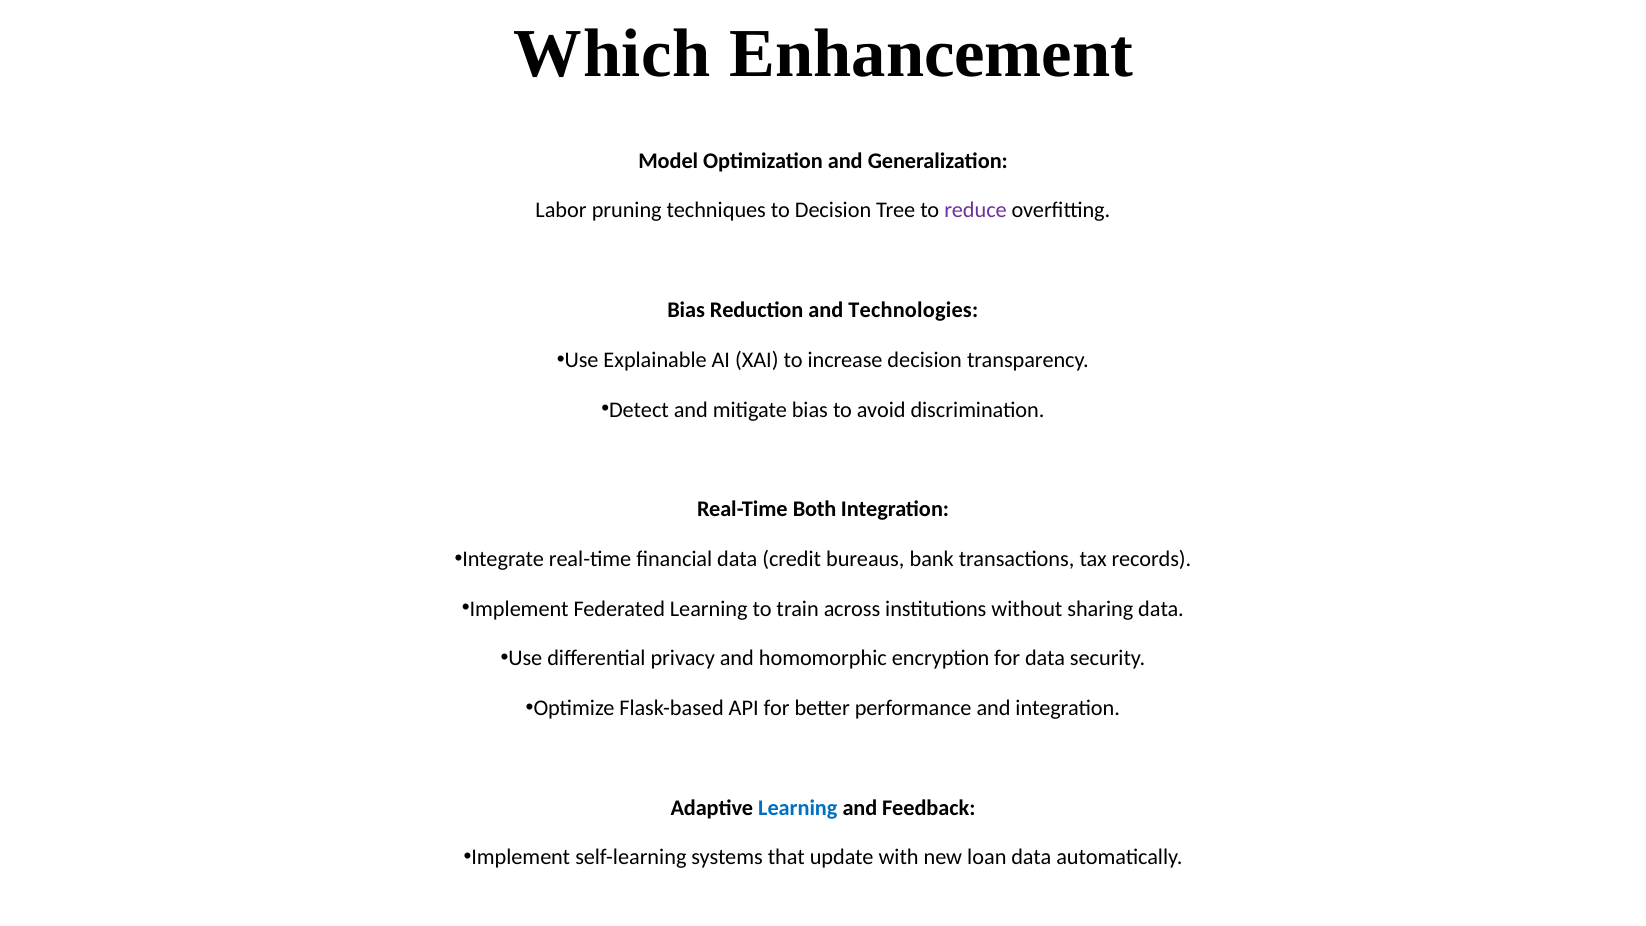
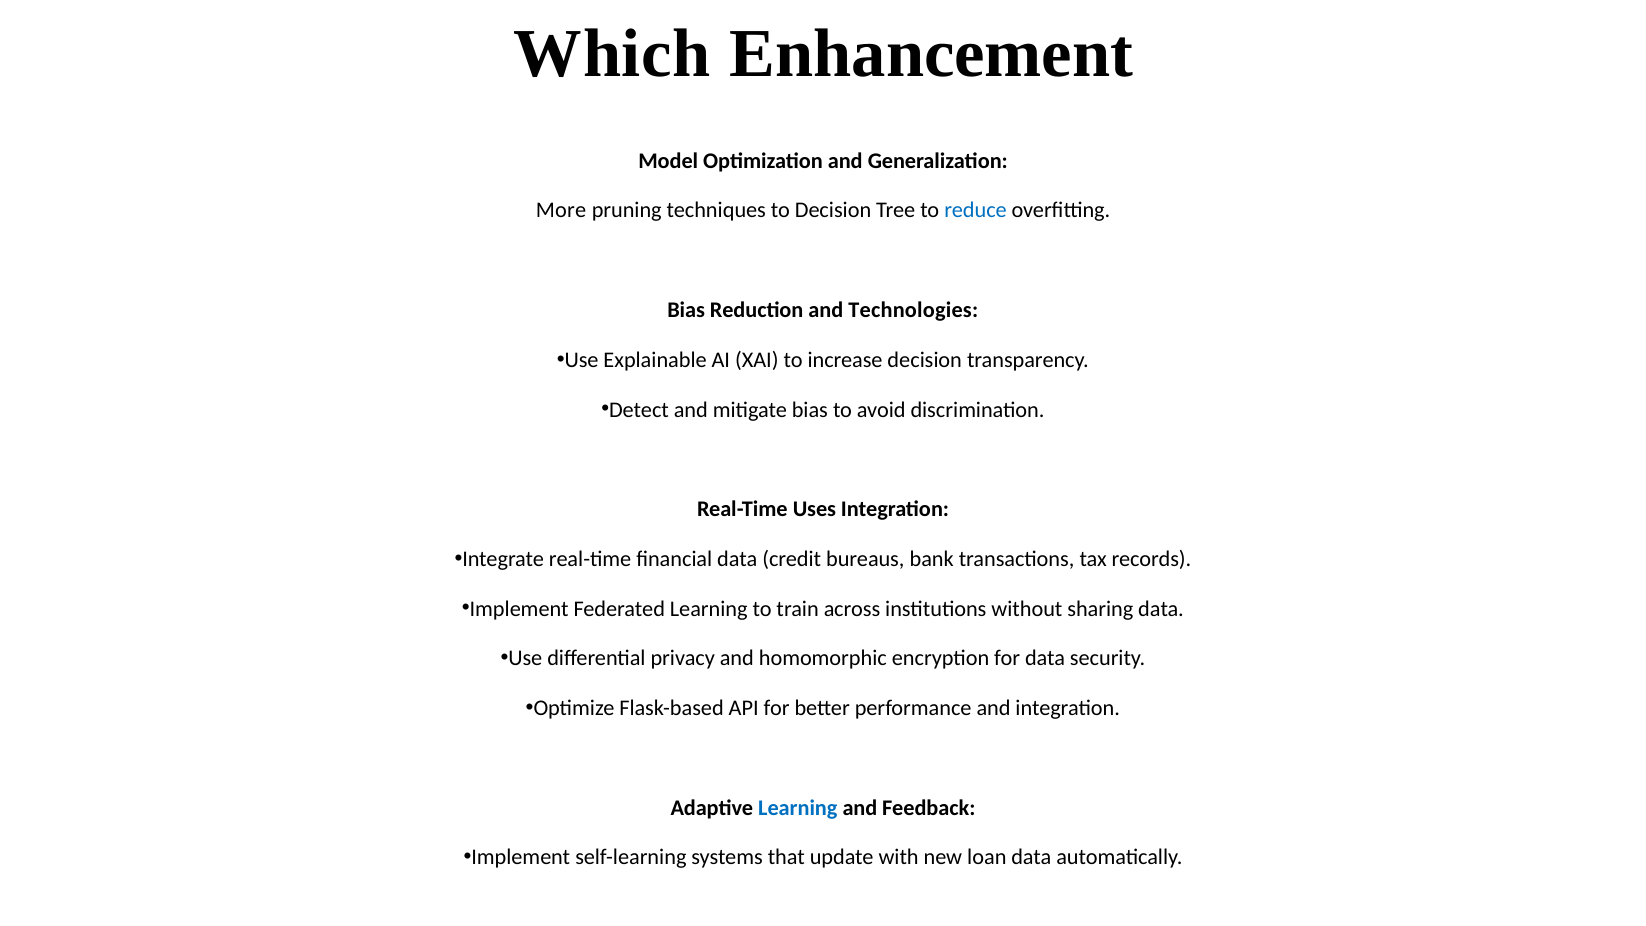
Labor: Labor -> More
reduce colour: purple -> blue
Both: Both -> Uses
